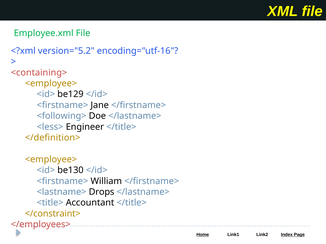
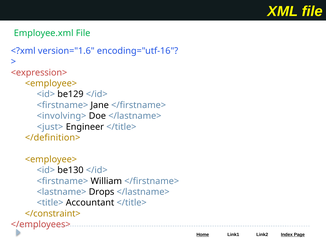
version="5.2: version="5.2 -> version="1.6
<containing>: <containing> -> <expression>
<following>: <following> -> <involving>
<less>: <less> -> <just>
